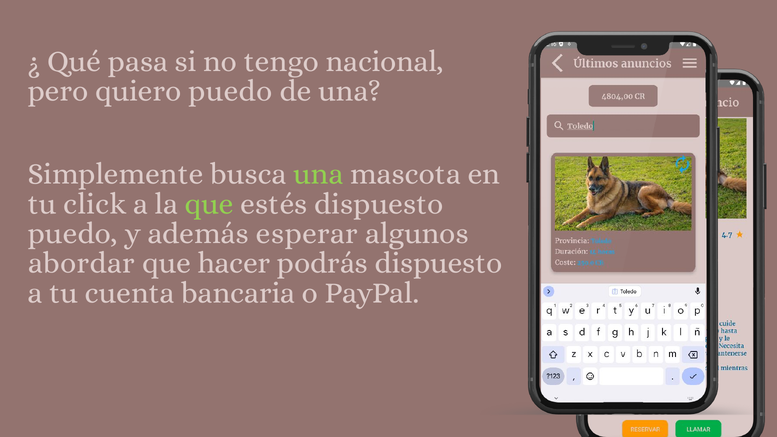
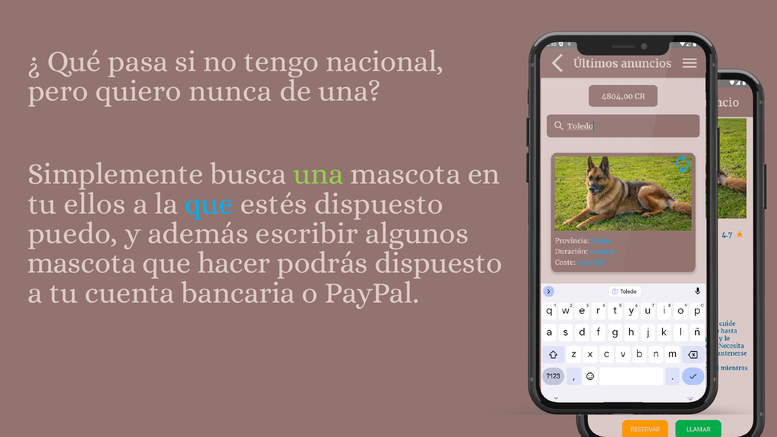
quiero puedo: puedo -> nunca
click: click -> ellos
que at (209, 204) colour: light green -> light blue
esperar: esperar -> escribir
abordar at (81, 263): abordar -> mascota
